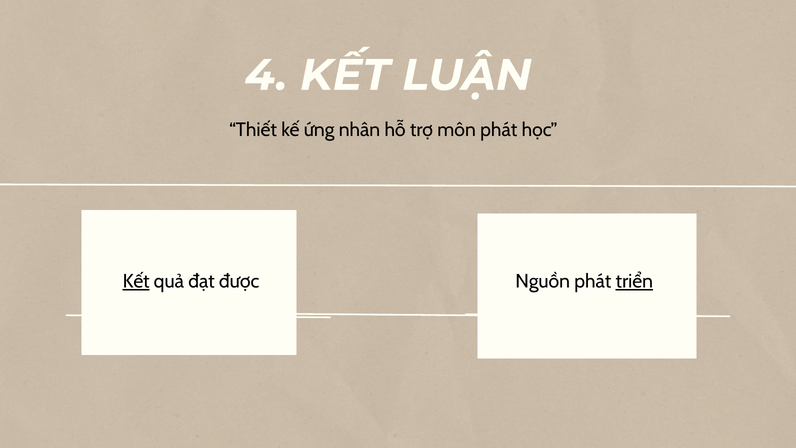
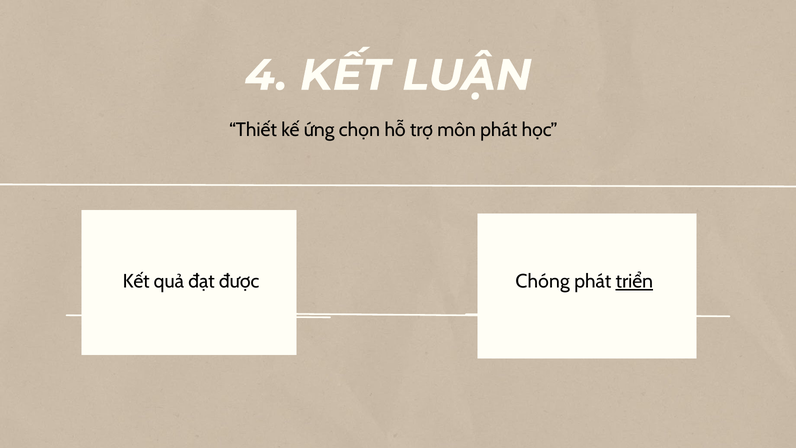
nhân: nhân -> chọn
Kết at (136, 281) underline: present -> none
Nguồn: Nguồn -> Chóng
